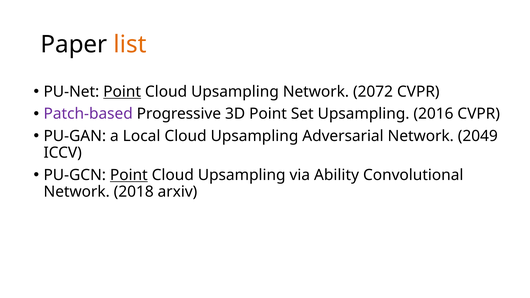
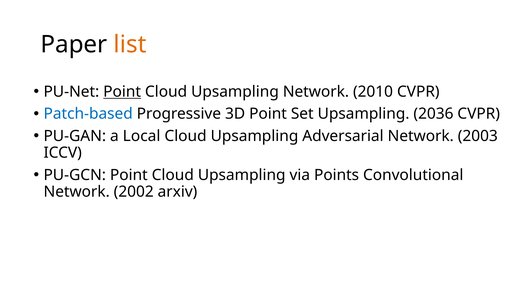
2072: 2072 -> 2010
Patch-based colour: purple -> blue
2016: 2016 -> 2036
2049: 2049 -> 2003
Point at (129, 175) underline: present -> none
Ability: Ability -> Points
2018: 2018 -> 2002
